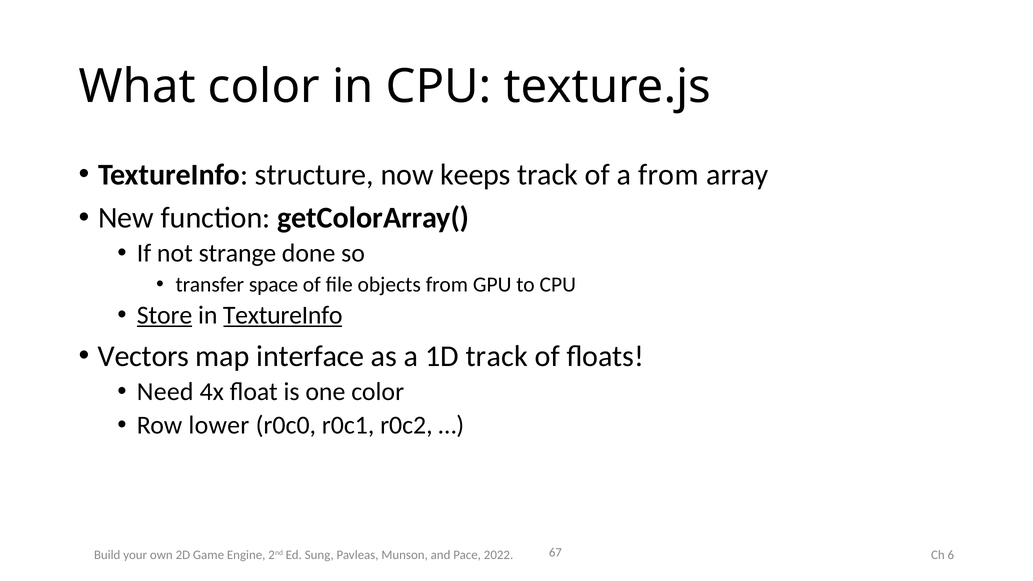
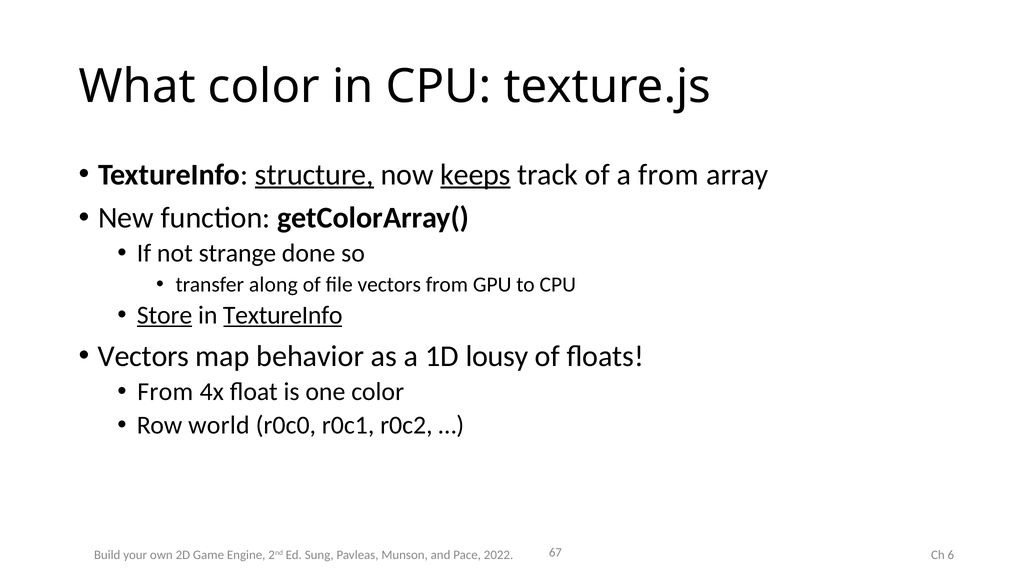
structure underline: none -> present
keeps underline: none -> present
space: space -> along
file objects: objects -> vectors
interface: interface -> behavior
1D track: track -> lousy
Need at (165, 392): Need -> From
lower: lower -> world
